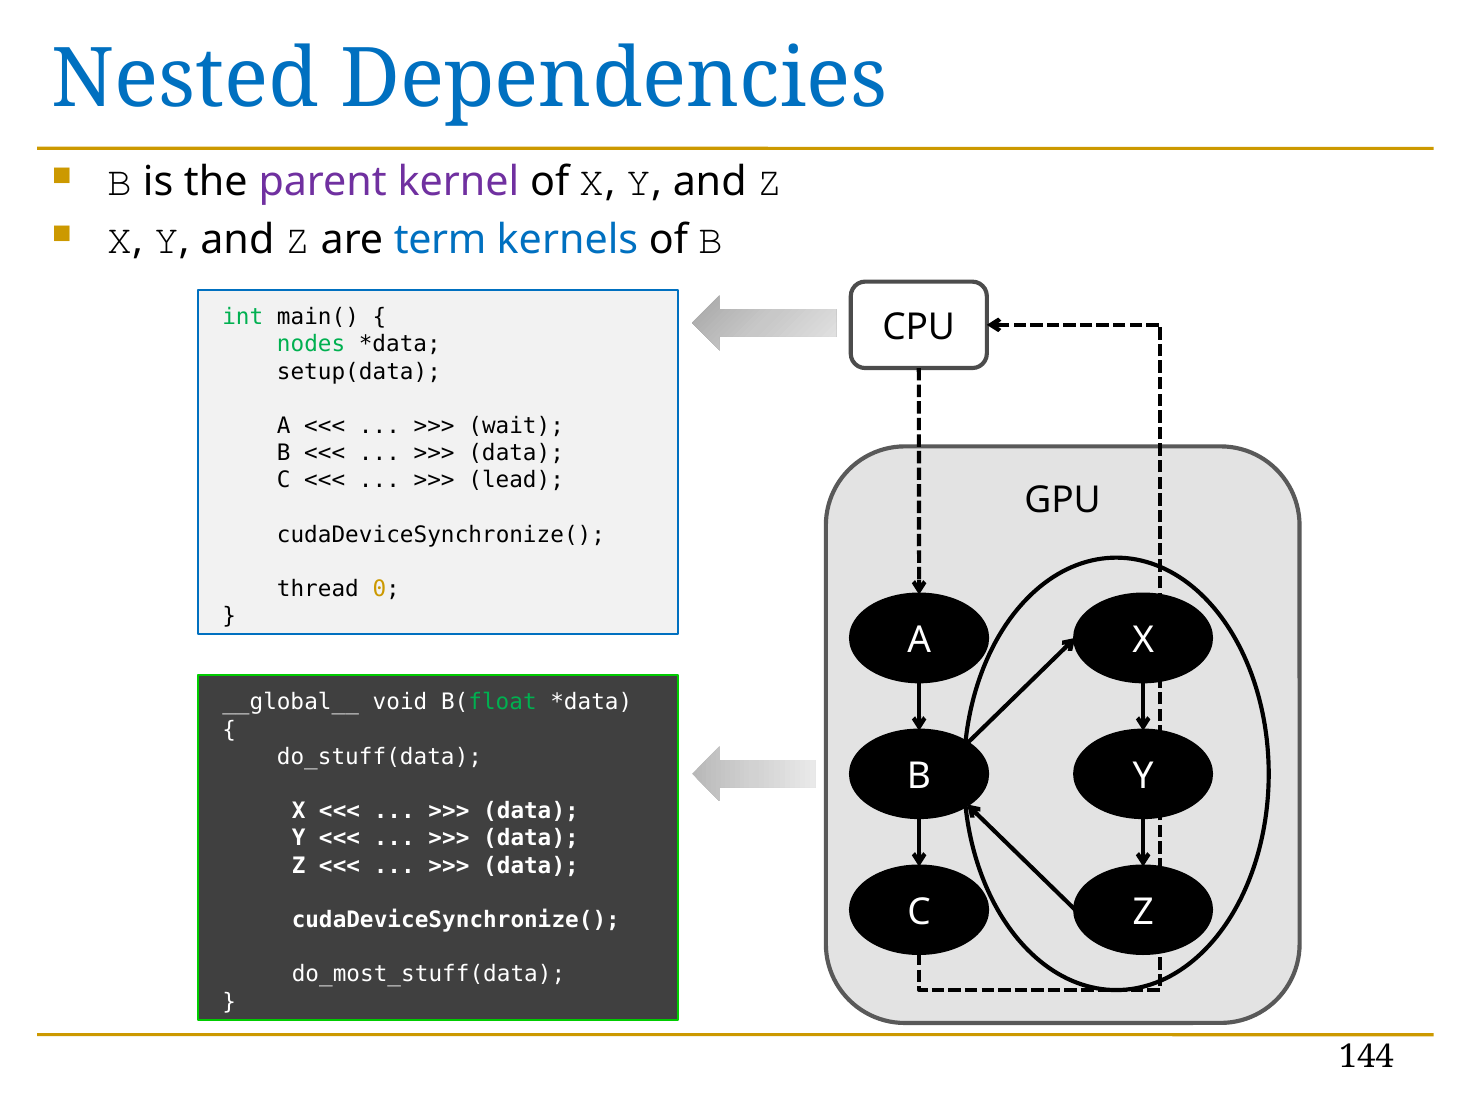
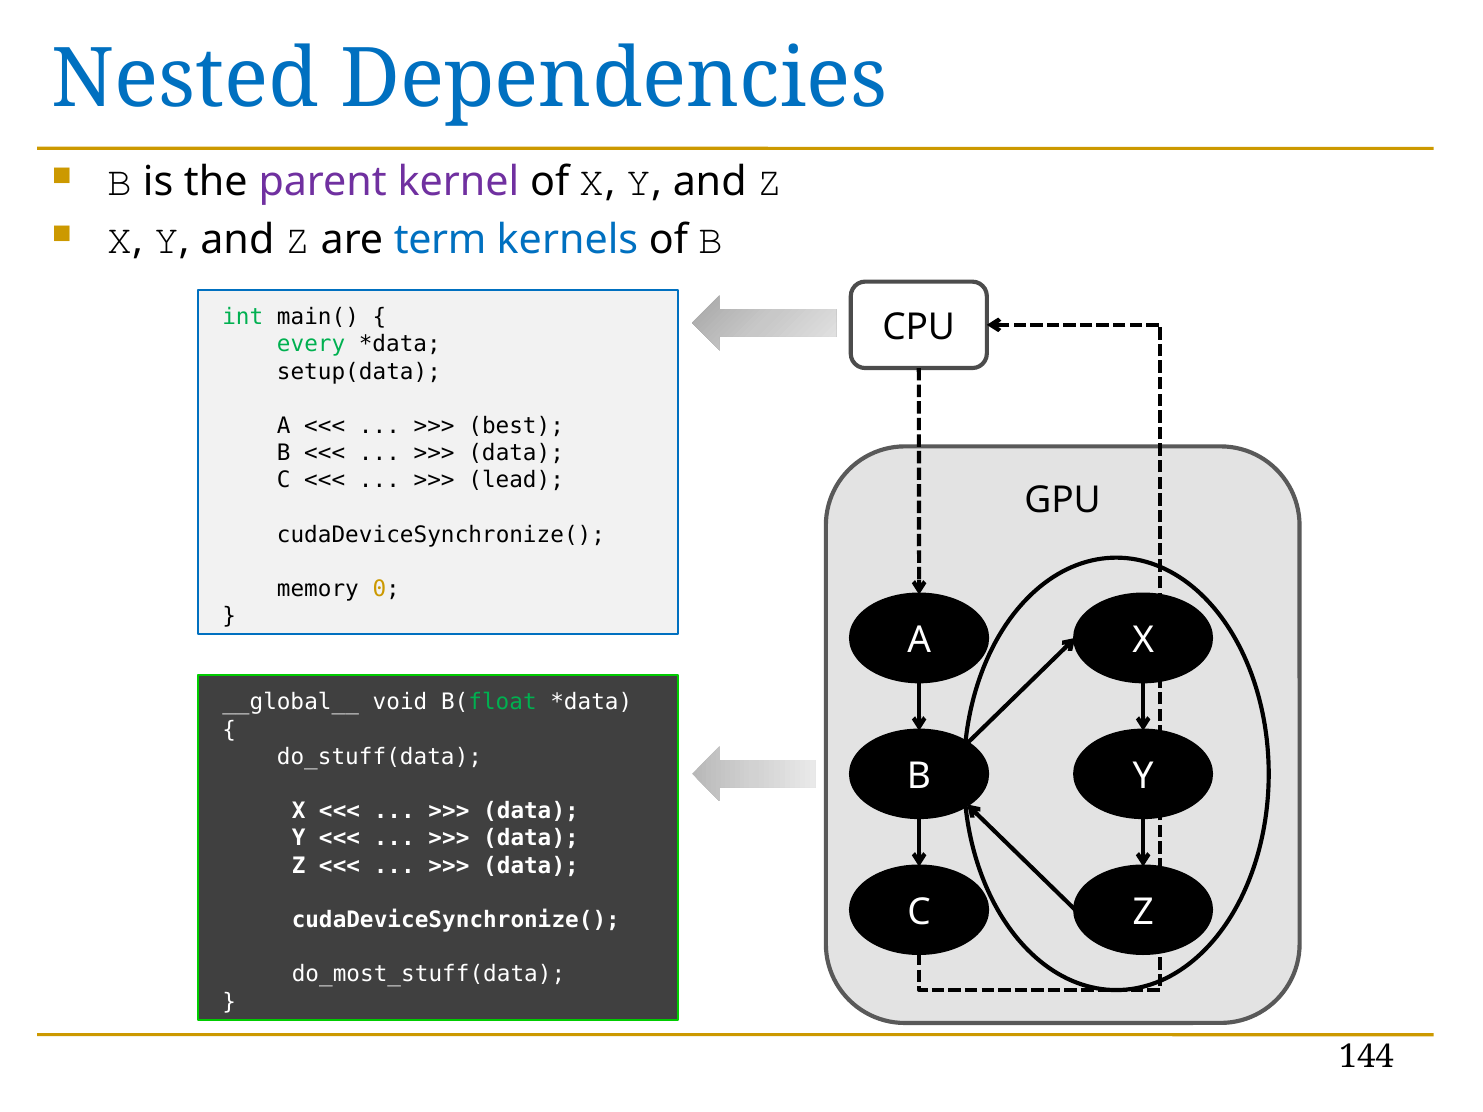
nodes: nodes -> every
wait: wait -> best
thread: thread -> memory
